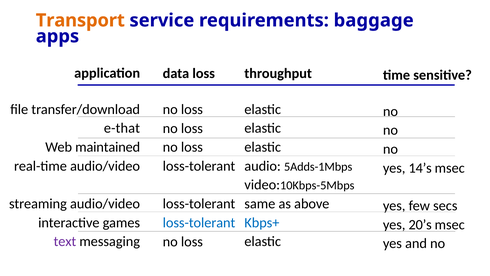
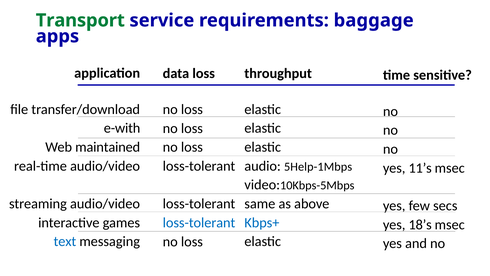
Transport colour: orange -> green
e-that: e-that -> e-with
5Adds-1Mbps: 5Adds-1Mbps -> 5Help-1Mbps
14’s: 14’s -> 11’s
20’s: 20’s -> 18’s
text colour: purple -> blue
